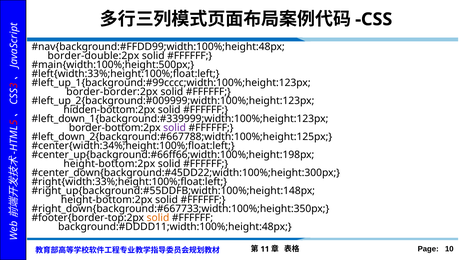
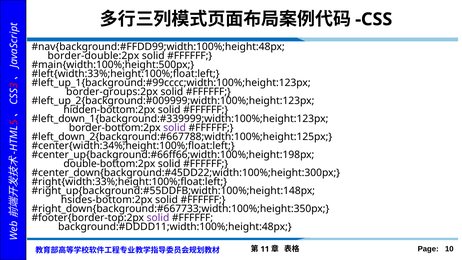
border-border:2px: border-border:2px -> border-groups:2px
height-bottom:2px at (109, 164): height-bottom:2px -> double-bottom:2px
height-bottom:2px at (107, 200): height-bottom:2px -> hsides-bottom:2px
solid at (158, 218) colour: orange -> purple
